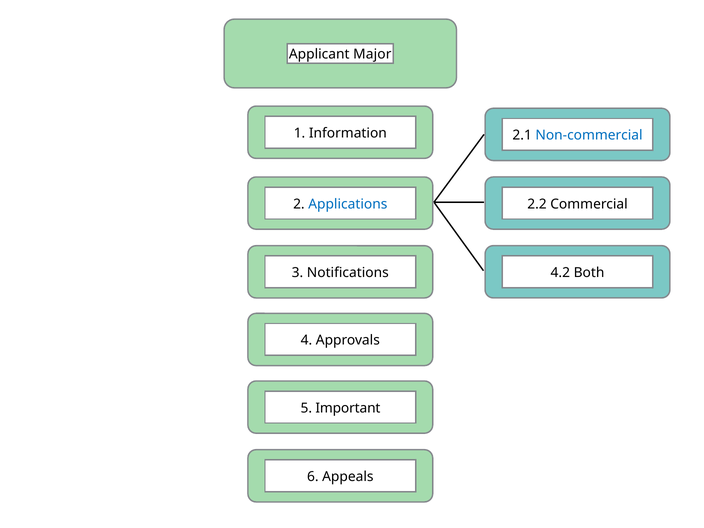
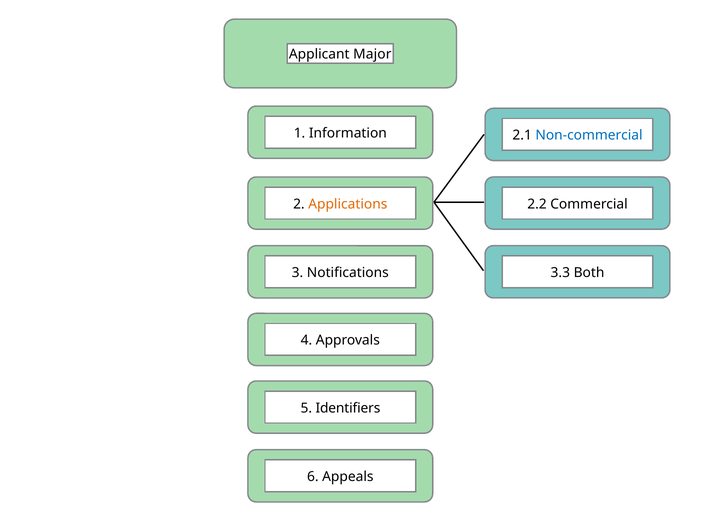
Applications colour: blue -> orange
4.2: 4.2 -> 3.3
Important: Important -> Identifiers
